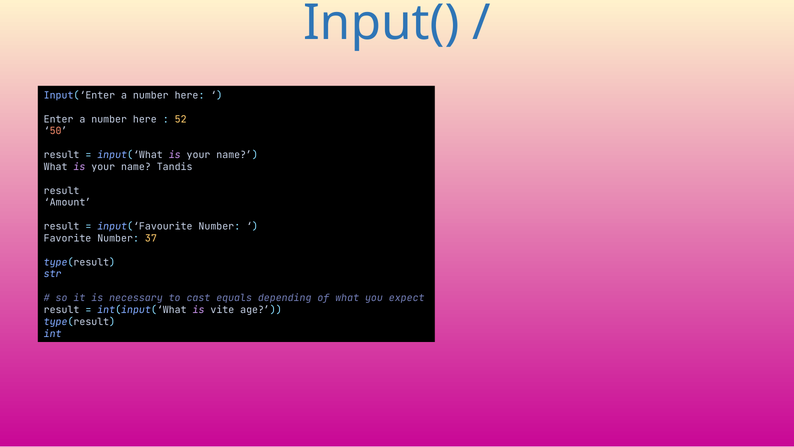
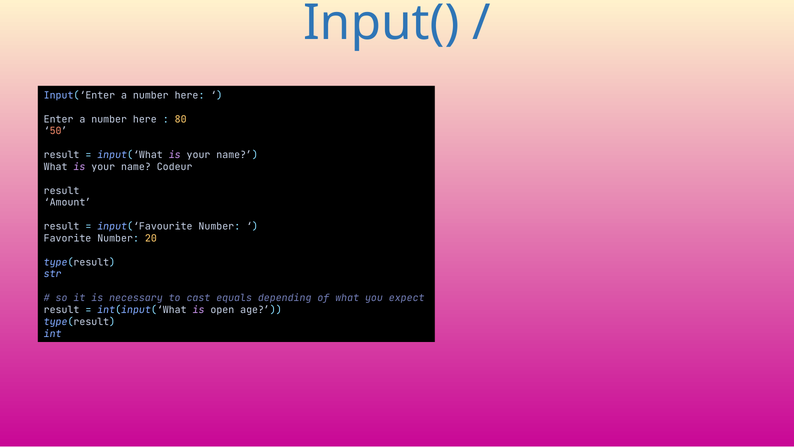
52: 52 -> 80
Tandis: Tandis -> Codeur
37: 37 -> 20
vite: vite -> open
